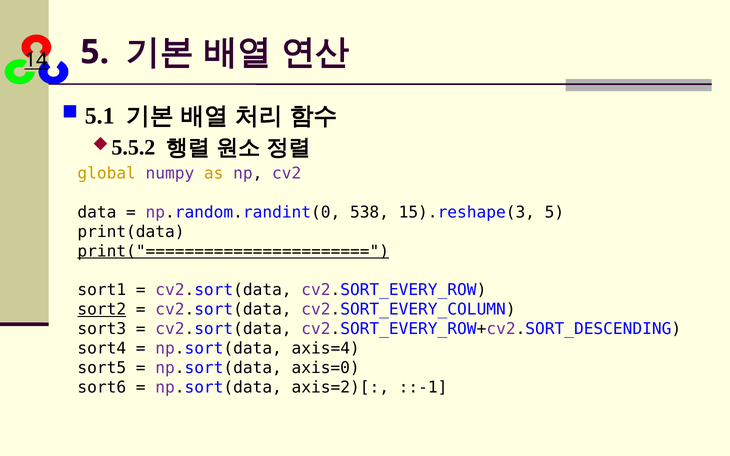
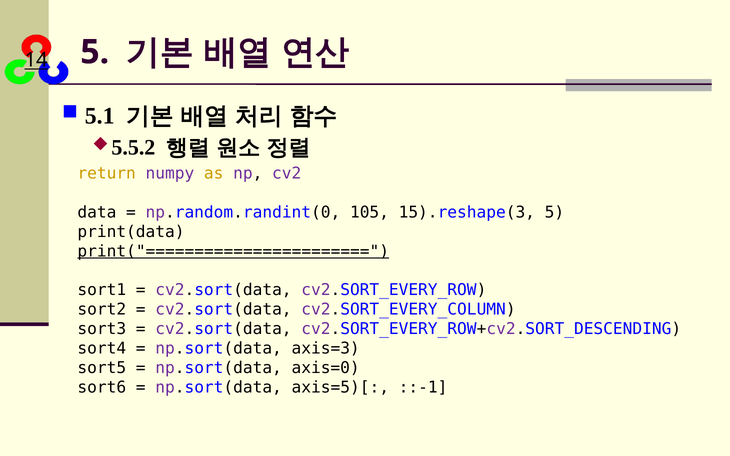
global: global -> return
538: 538 -> 105
sort2 underline: present -> none
axis=4: axis=4 -> axis=3
axis=2)[: axis=2)[ -> axis=5)[
